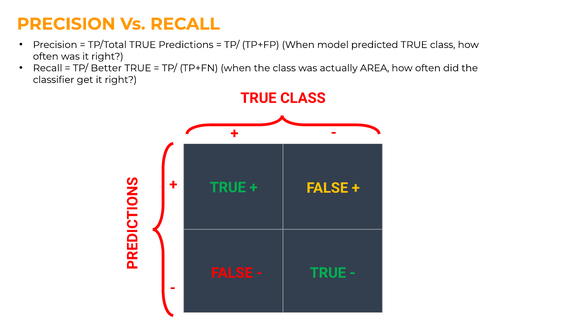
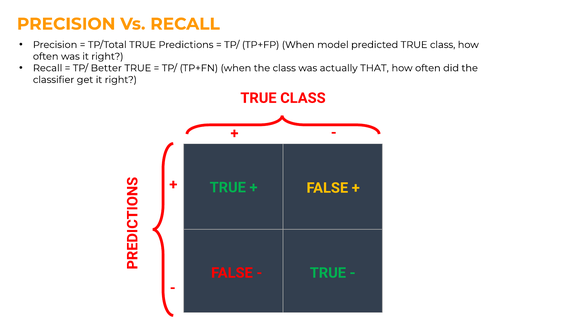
AREA: AREA -> THAT
